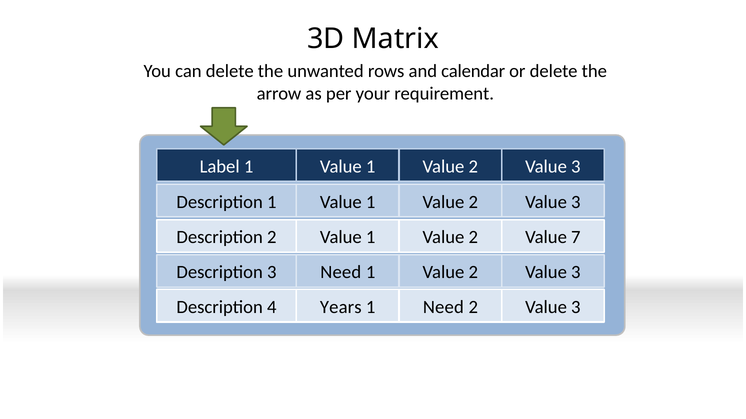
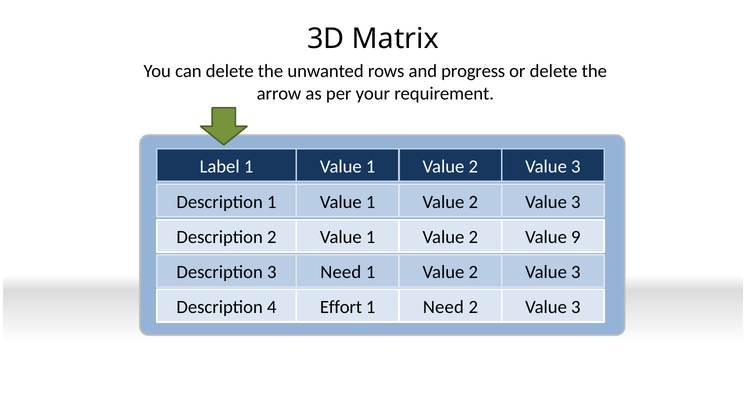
calendar: calendar -> progress
7: 7 -> 9
Years: Years -> Effort
